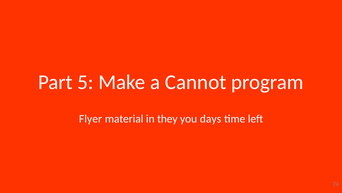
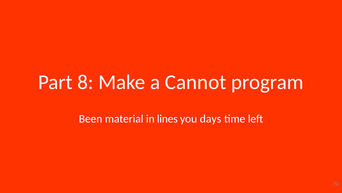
5: 5 -> 8
Flyer: Flyer -> Been
they: they -> lines
